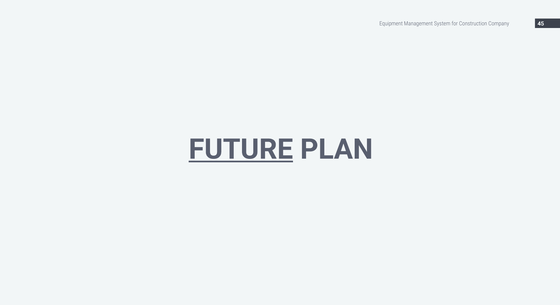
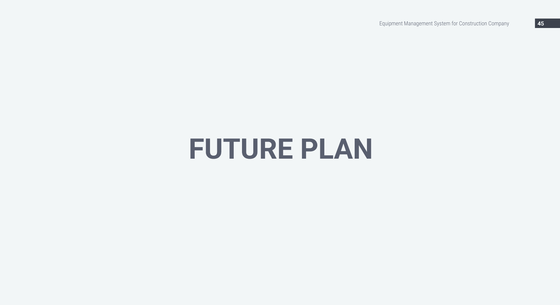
FUTURE underline: present -> none
